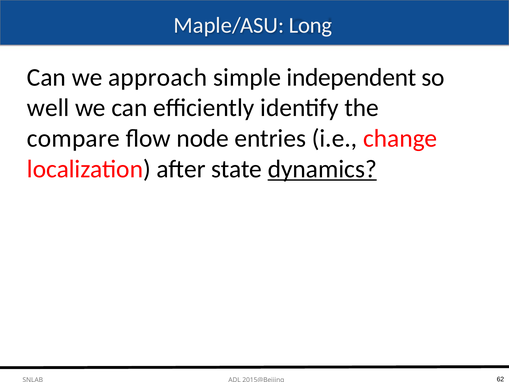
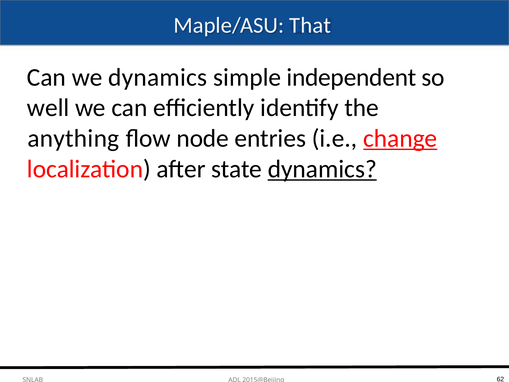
Long: Long -> That
we approach: approach -> dynamics
compare: compare -> anything
change underline: none -> present
